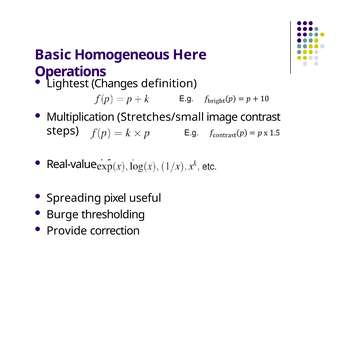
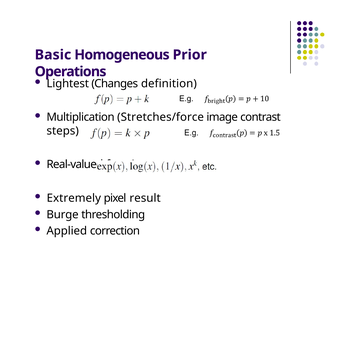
Here: Here -> Prior
Stretches/small: Stretches/small -> Stretches/force
Spreading: Spreading -> Extremely
useful: useful -> result
Provide: Provide -> Applied
